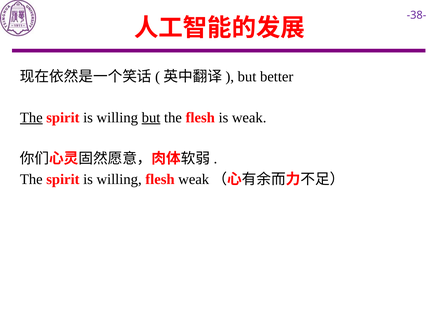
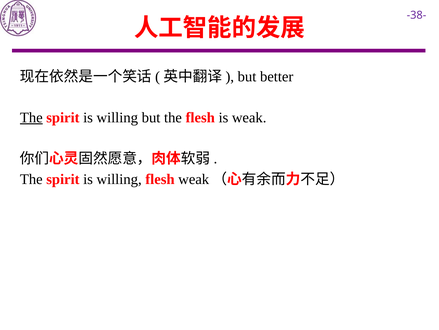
but at (151, 117) underline: present -> none
